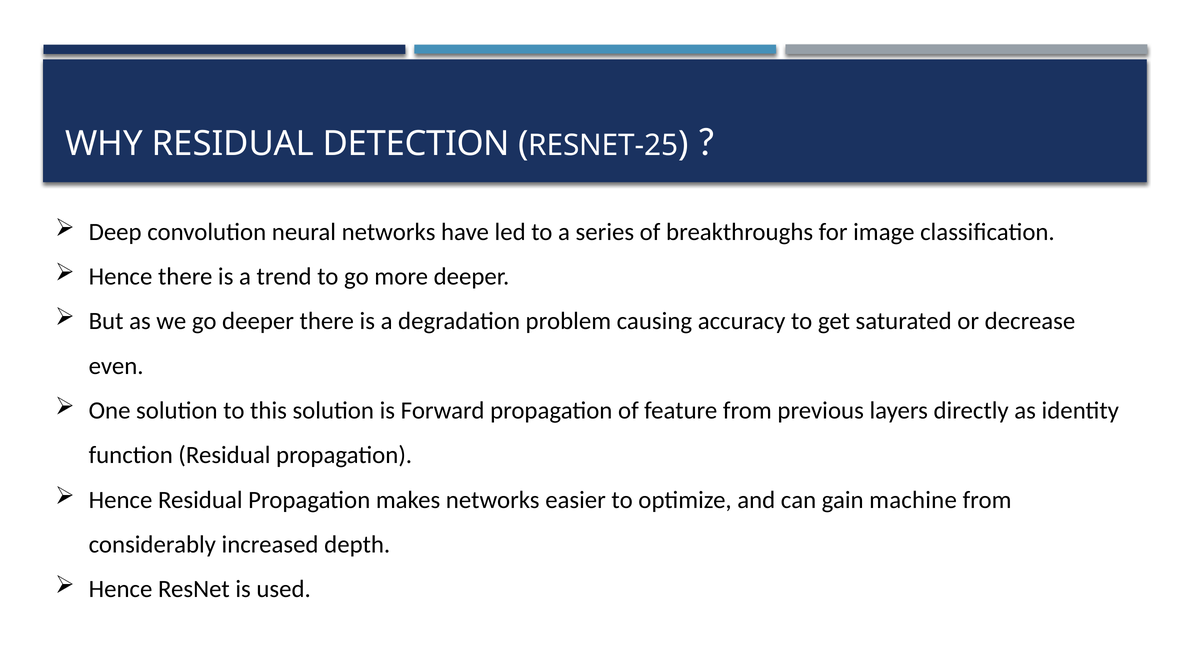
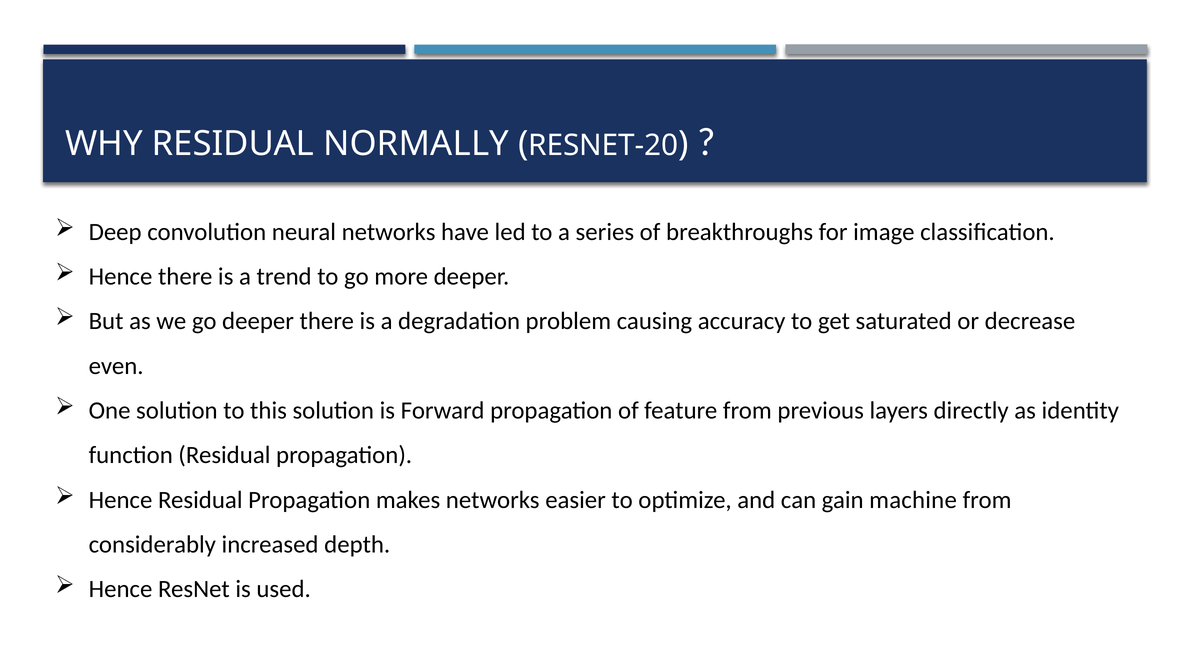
DETECTION: DETECTION -> NORMALLY
RESNET-25: RESNET-25 -> RESNET-20
